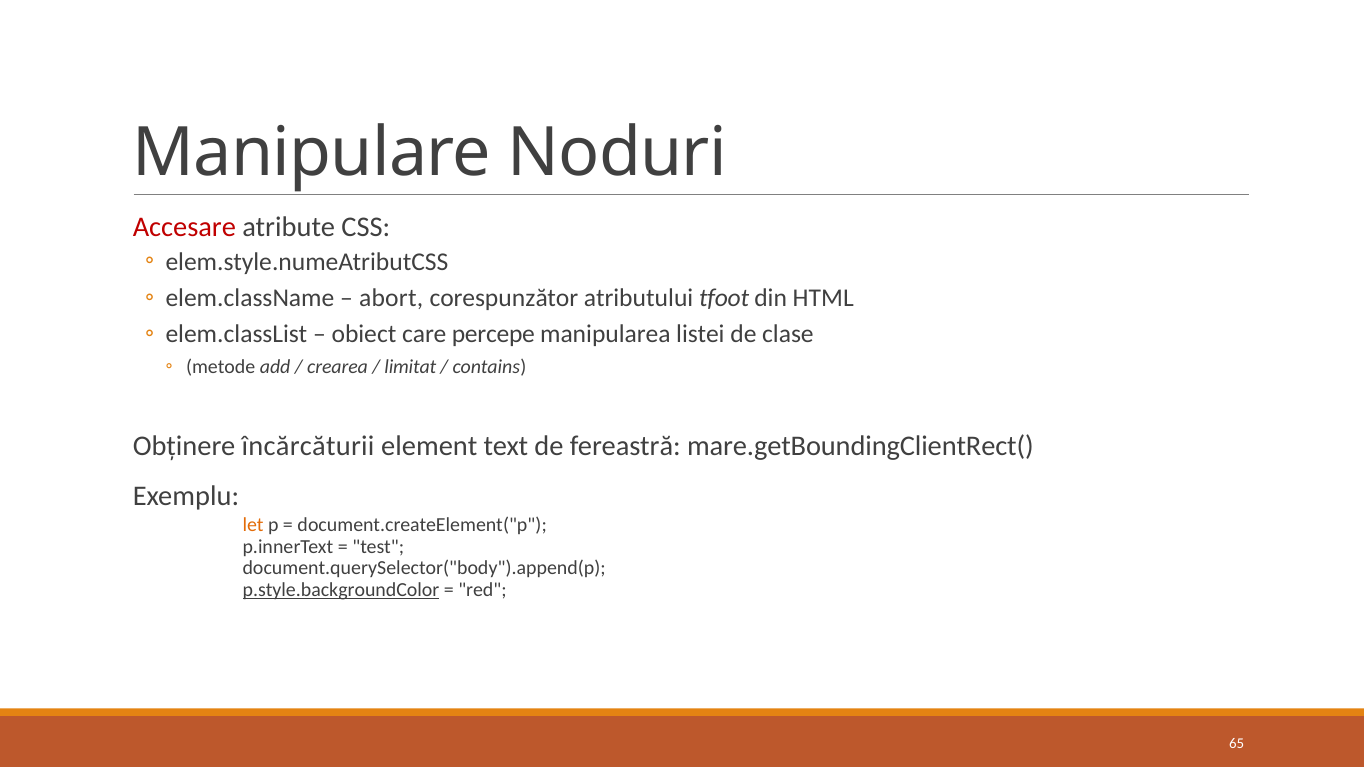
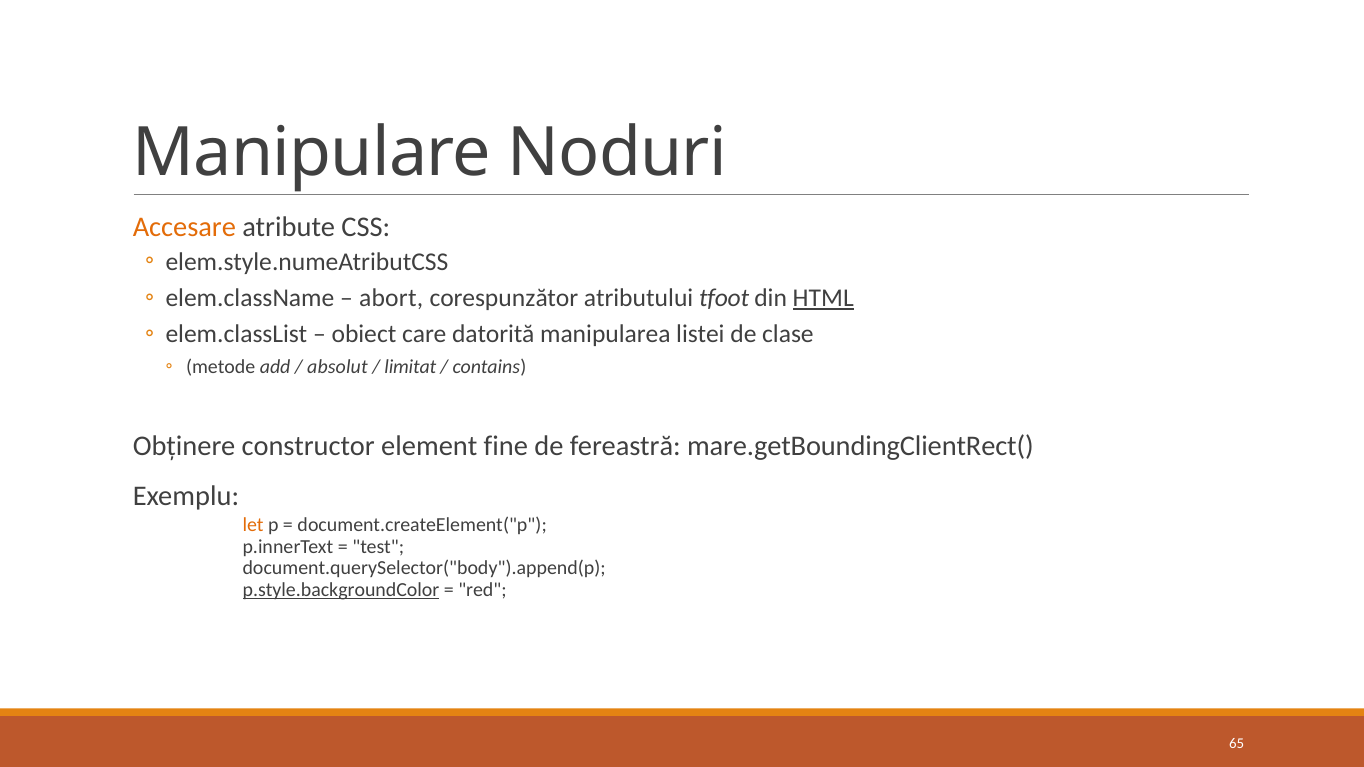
Accesare colour: red -> orange
HTML underline: none -> present
percepe: percepe -> datorită
crearea: crearea -> absolut
încărcăturii: încărcăturii -> constructor
text: text -> fine
